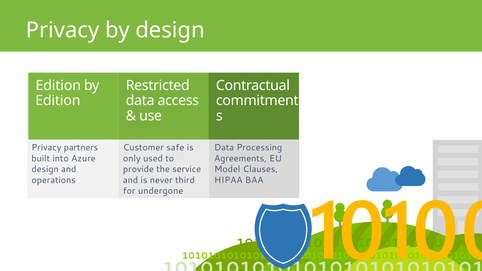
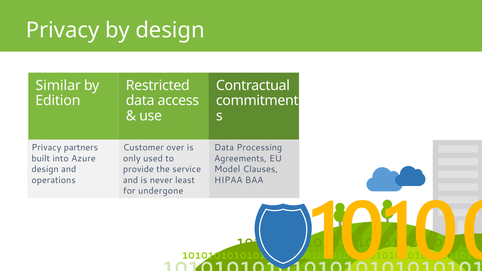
Edition at (58, 86): Edition -> Similar
safe: safe -> over
third: third -> least
